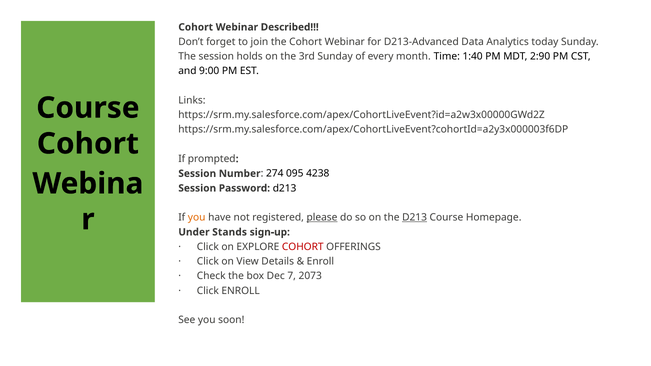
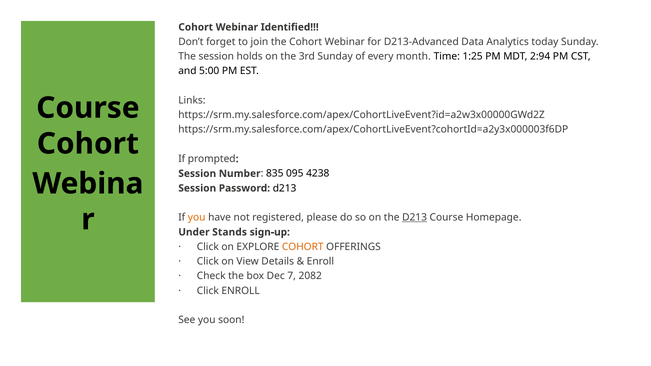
Described: Described -> Identified
1:40: 1:40 -> 1:25
2:90: 2:90 -> 2:94
9:00: 9:00 -> 5:00
274: 274 -> 835
please underline: present -> none
COHORT at (303, 247) colour: red -> orange
2073: 2073 -> 2082
